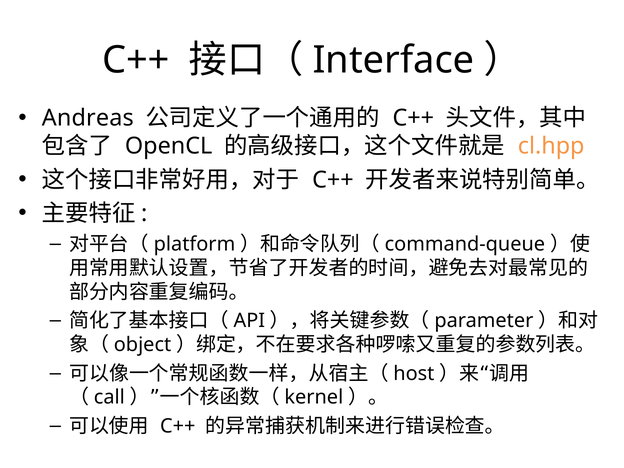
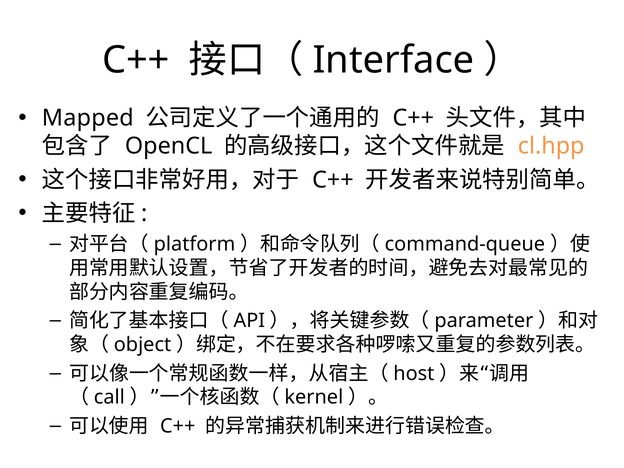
Andreas: Andreas -> Mapped
